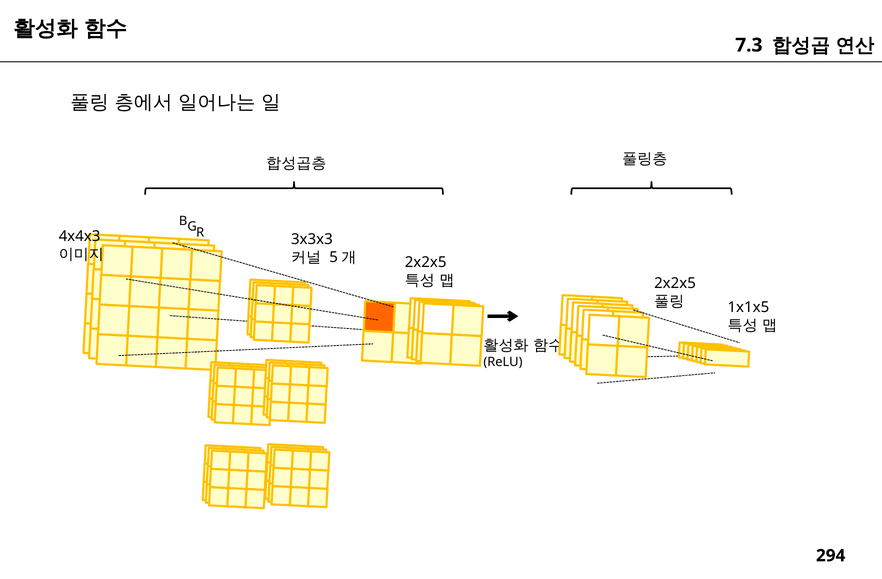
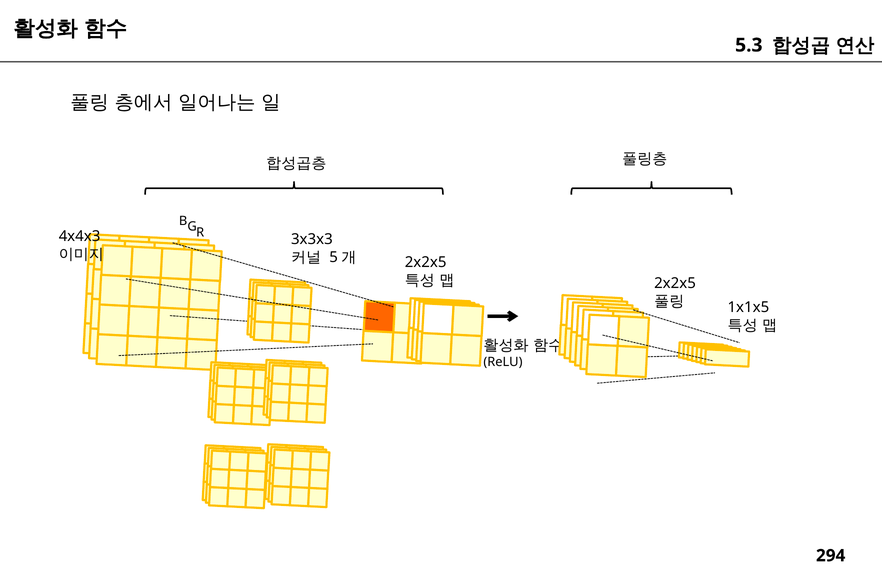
7.3: 7.3 -> 5.3
